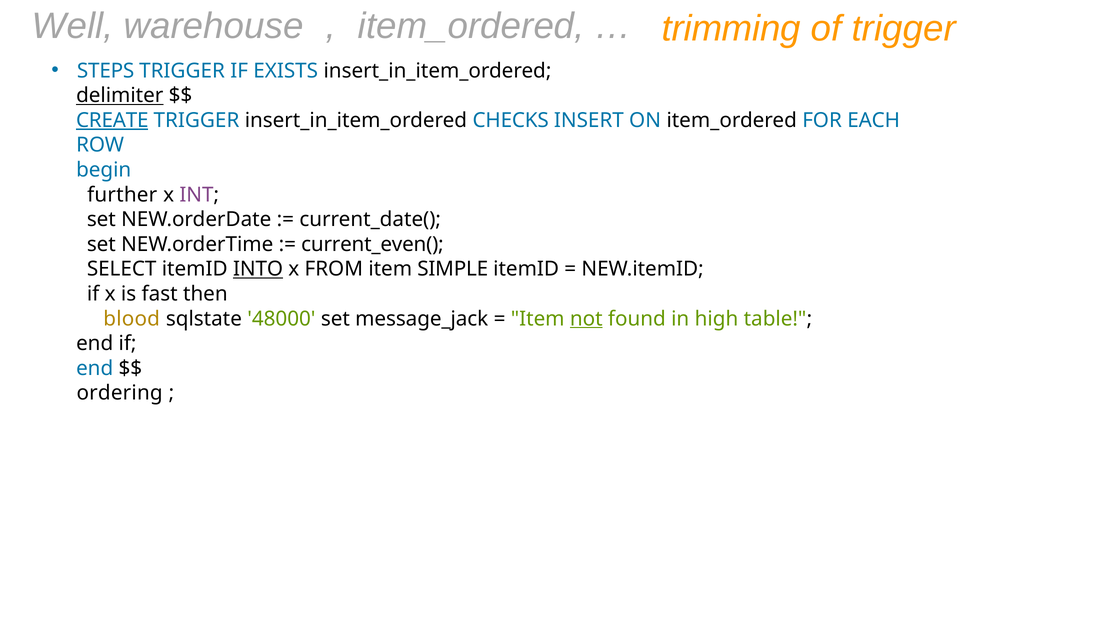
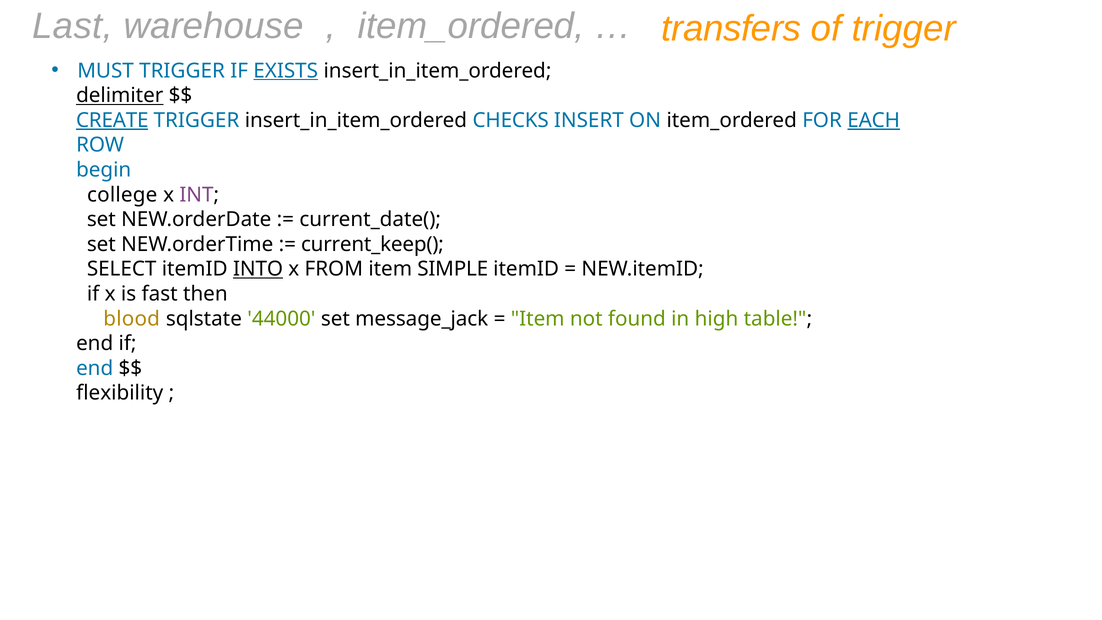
Well: Well -> Last
trimming: trimming -> transfers
STEPS: STEPS -> MUST
EXISTS underline: none -> present
EACH underline: none -> present
further: further -> college
current_even(: current_even( -> current_keep(
48000: 48000 -> 44000
not underline: present -> none
ordering: ordering -> flexibility
